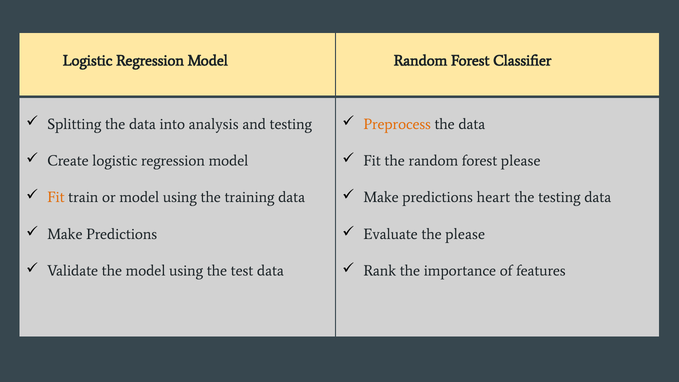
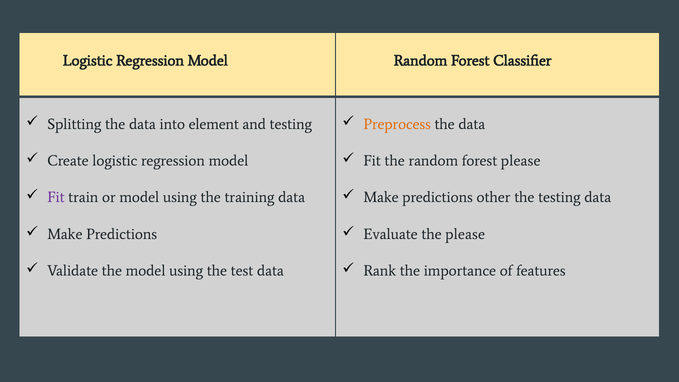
analysis: analysis -> element
Fit at (56, 197) colour: orange -> purple
heart: heart -> other
